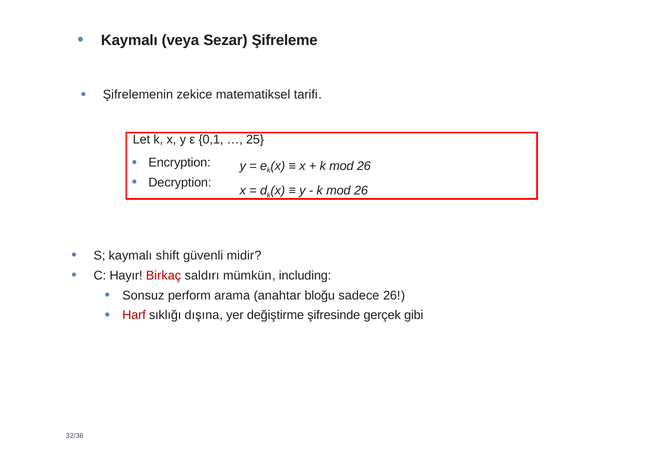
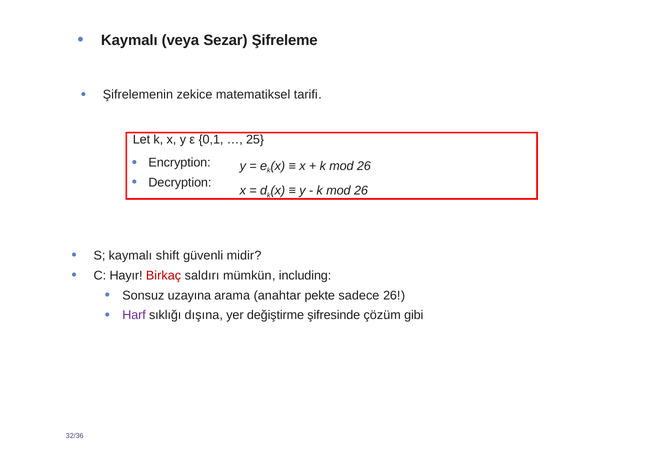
perform: perform -> uzayına
bloğu: bloğu -> pekte
Harf colour: red -> purple
gerçek: gerçek -> çözüm
